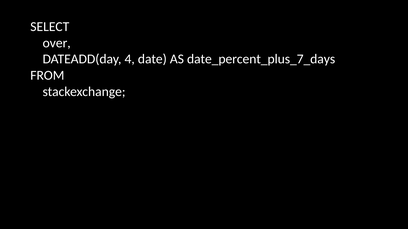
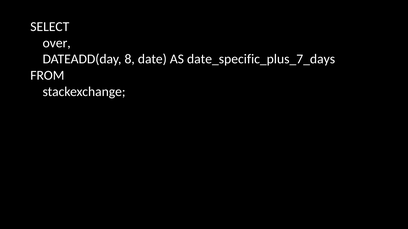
4: 4 -> 8
date_percent_plus_7_days: date_percent_plus_7_days -> date_specific_plus_7_days
